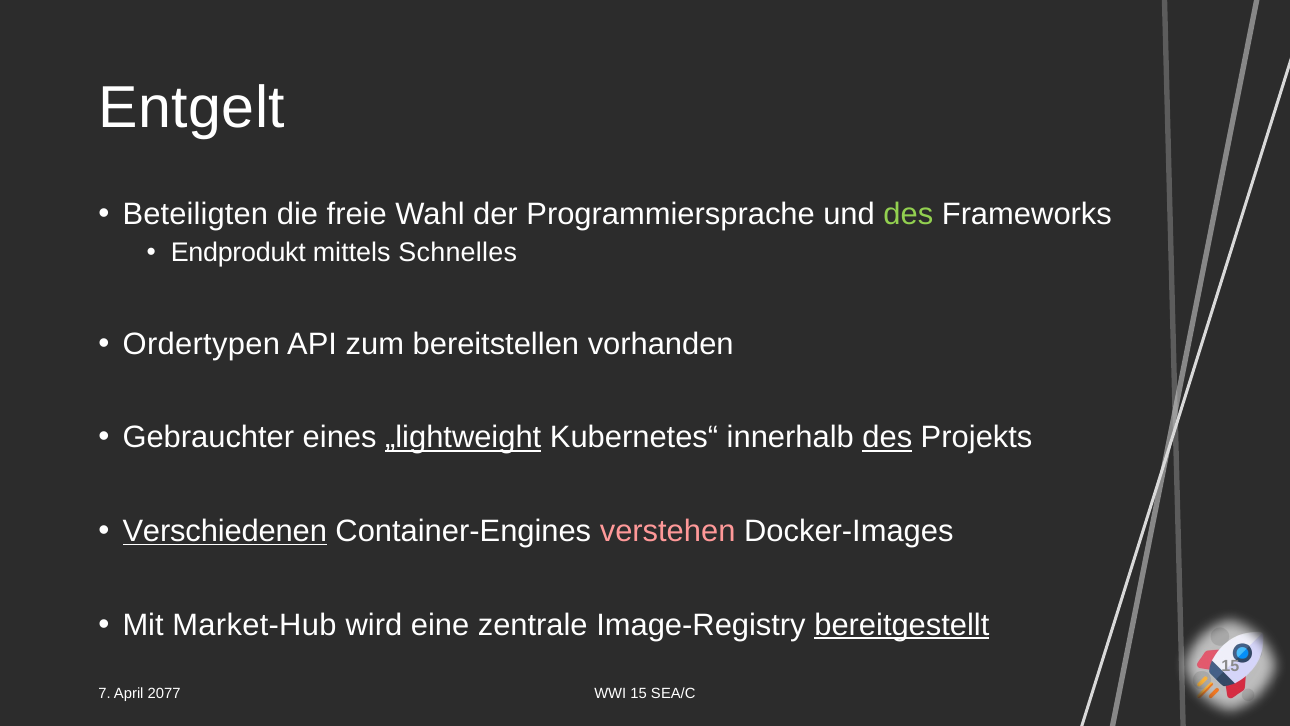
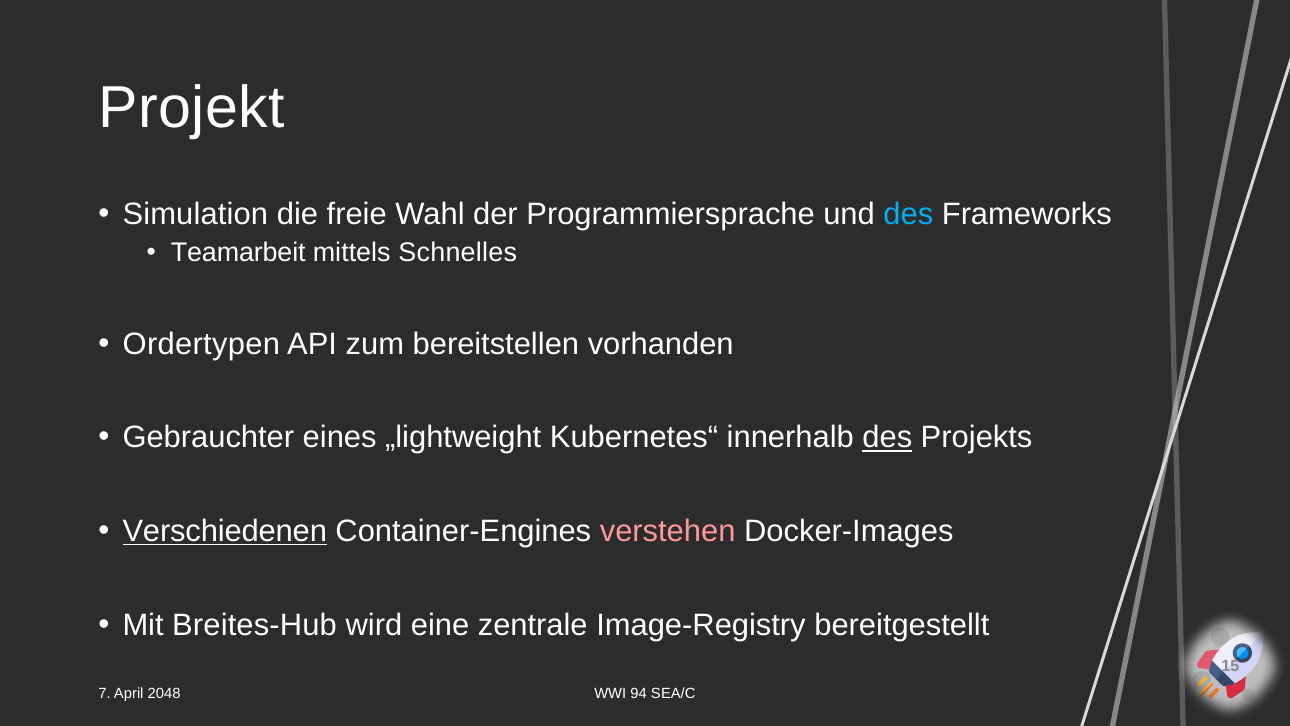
Entgelt: Entgelt -> Projekt
Beteiligten: Beteiligten -> Simulation
des at (908, 215) colour: light green -> light blue
Endprodukt: Endprodukt -> Teamarbeit
„lightweight underline: present -> none
Market-Hub: Market-Hub -> Breites-Hub
bereitgestellt underline: present -> none
2077: 2077 -> 2048
WWI 15: 15 -> 94
